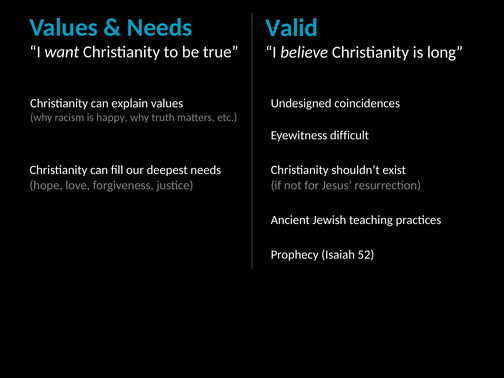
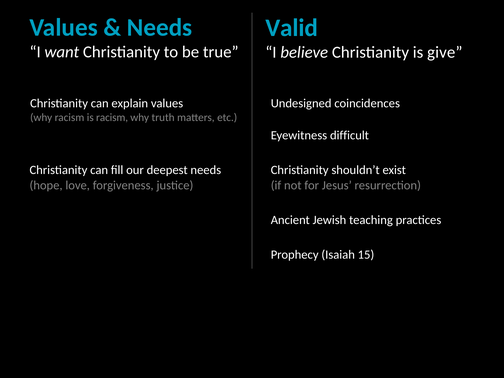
long: long -> give
is happy: happy -> racism
52: 52 -> 15
